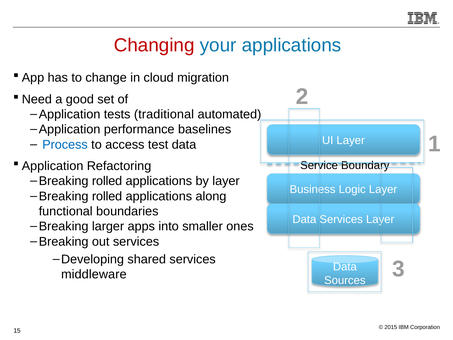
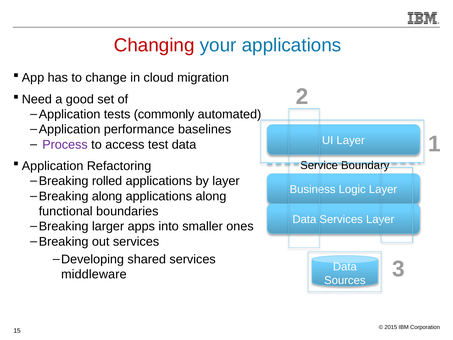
traditional: traditional -> commonly
Process colour: blue -> purple
rolled at (107, 196): rolled -> along
